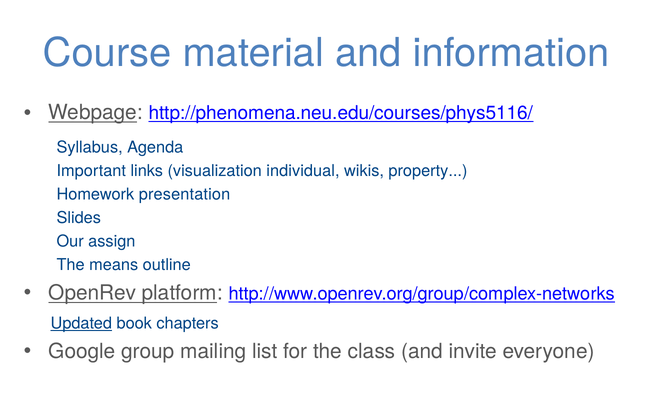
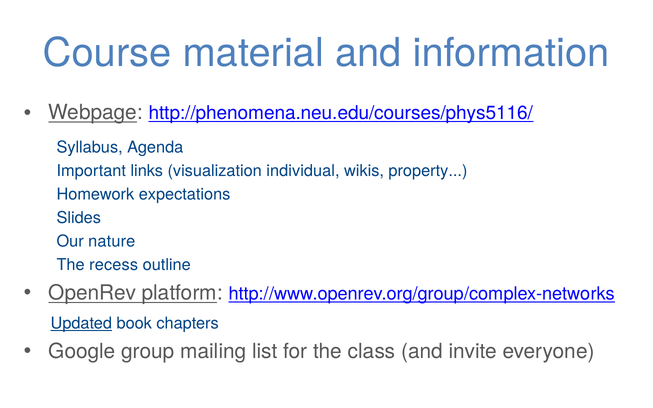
presentation: presentation -> expectations
assign: assign -> nature
means: means -> recess
